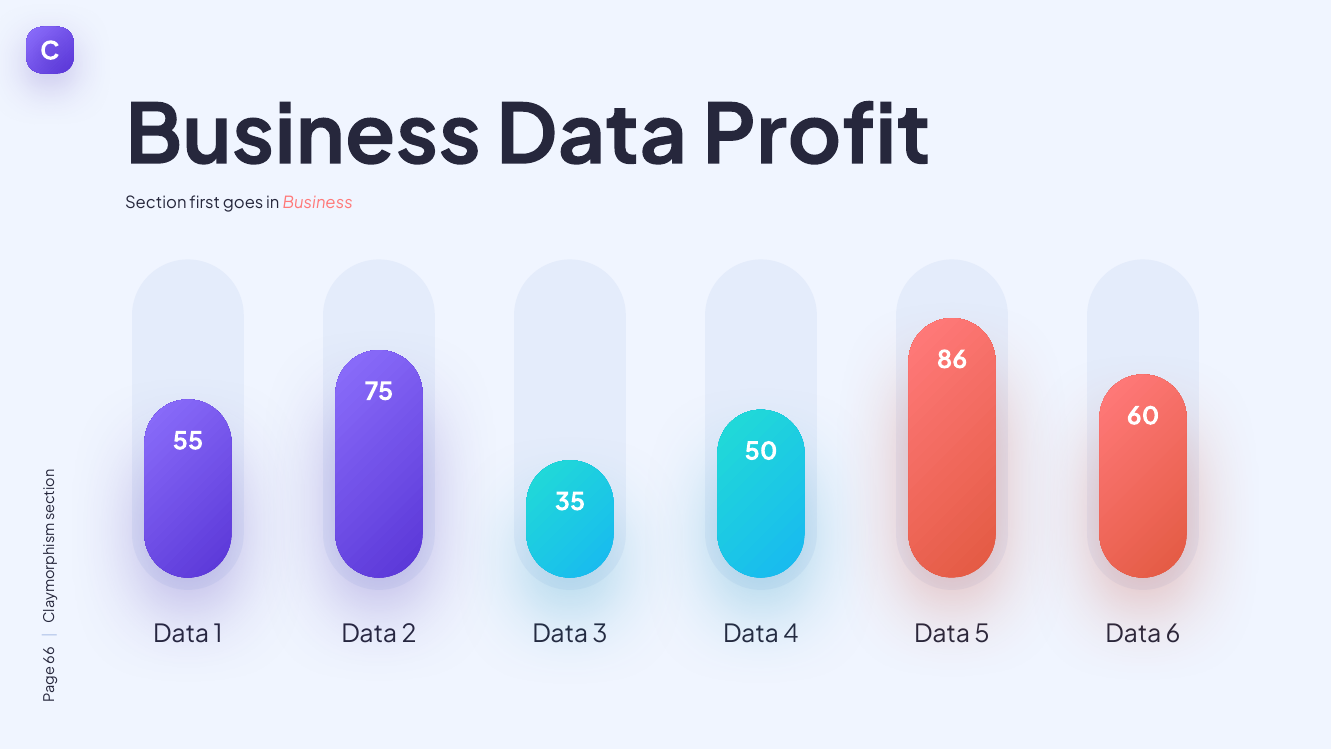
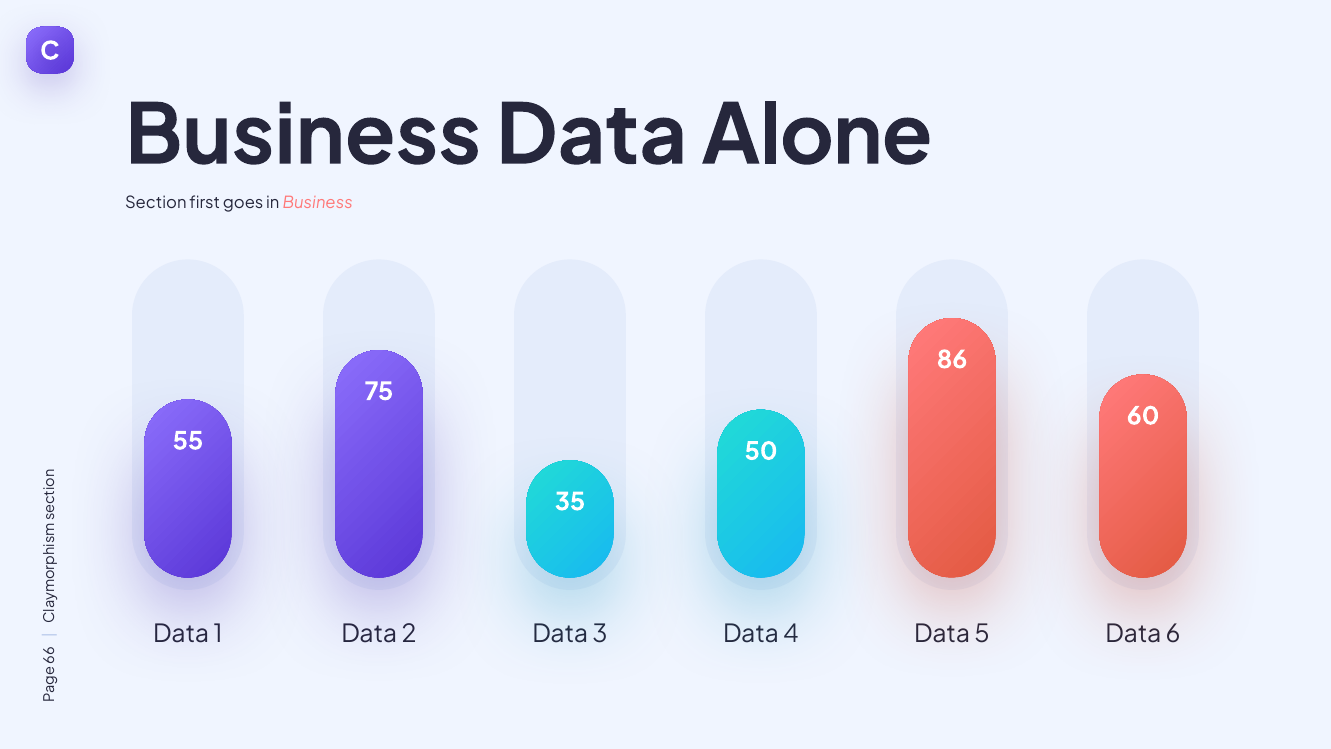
Profit: Profit -> Alone
